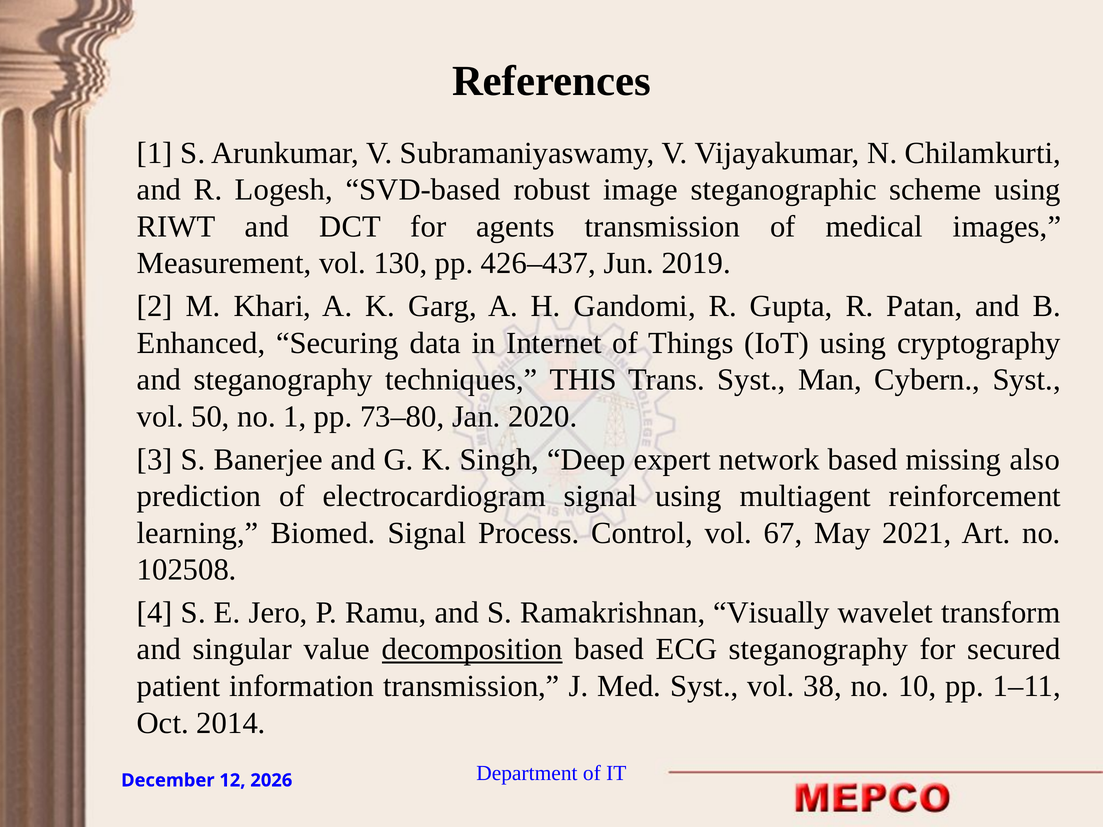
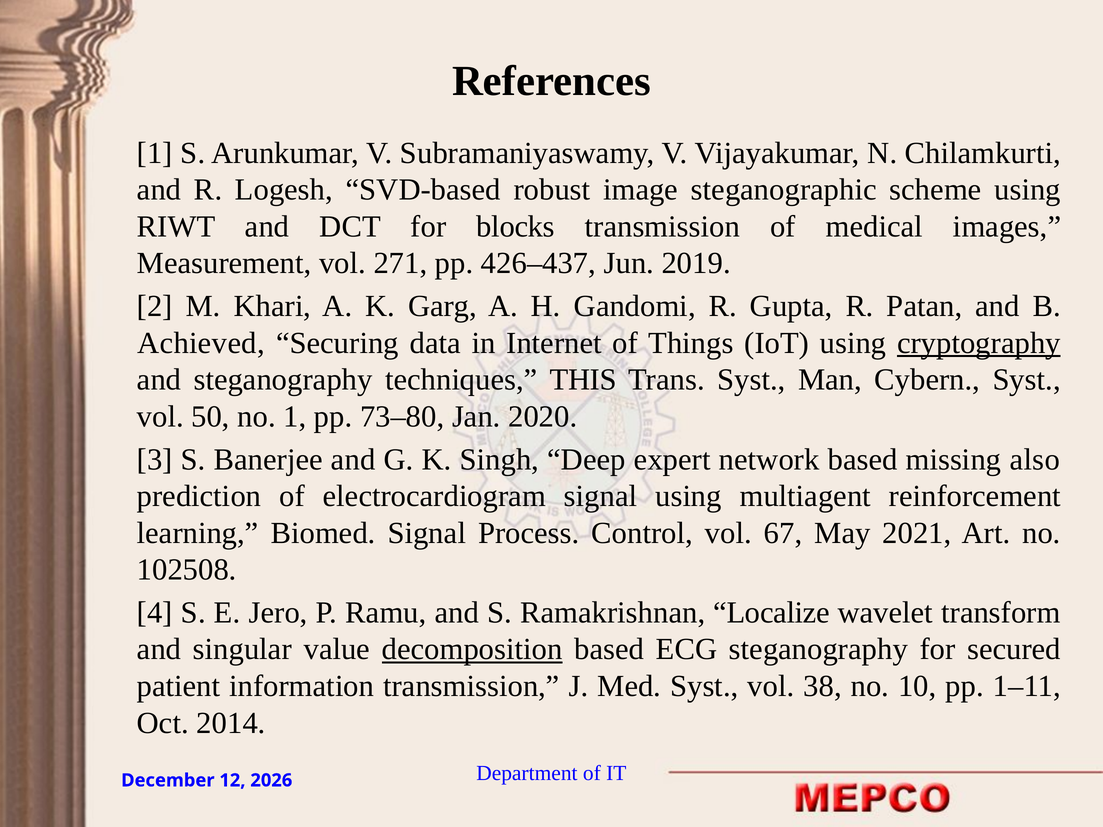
agents: agents -> blocks
130: 130 -> 271
Enhanced: Enhanced -> Achieved
cryptography underline: none -> present
Visually: Visually -> Localize
